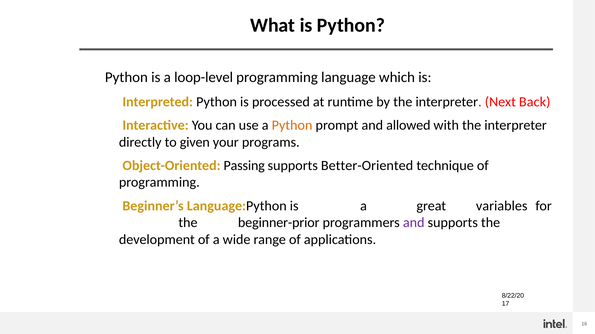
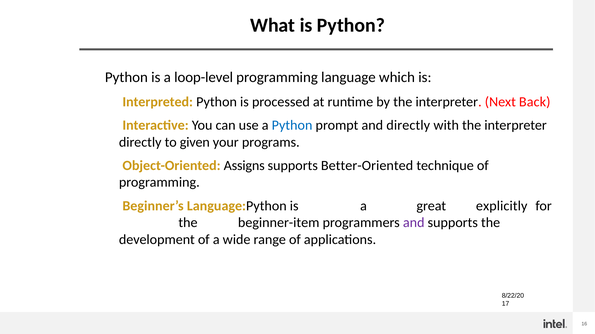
Python at (292, 125) colour: orange -> blue
and allowed: allowed -> directly
Passing: Passing -> Assigns
variables: variables -> explicitly
beginner-prior: beginner-prior -> beginner-item
